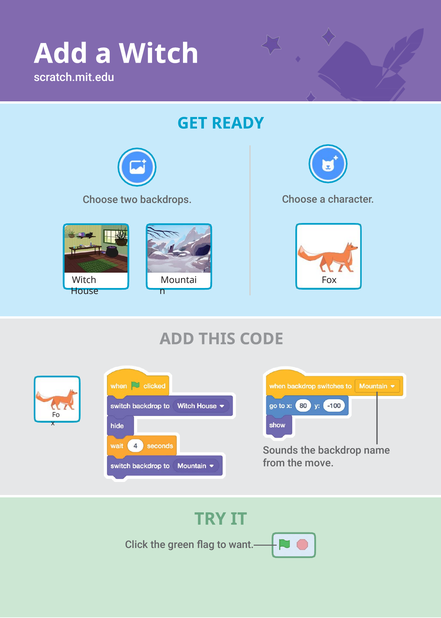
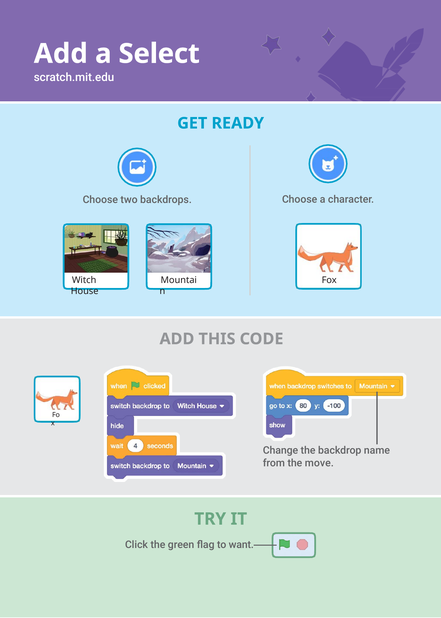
a Witch: Witch -> Select
Sounds: Sounds -> Change
